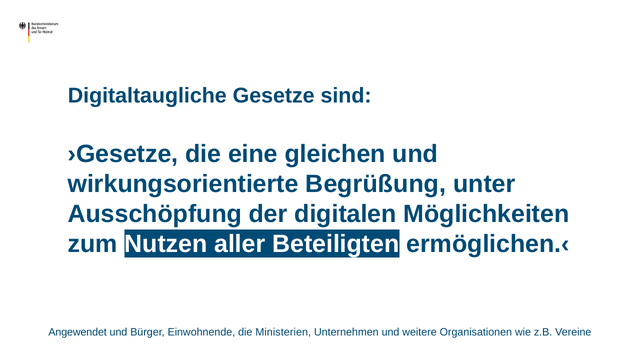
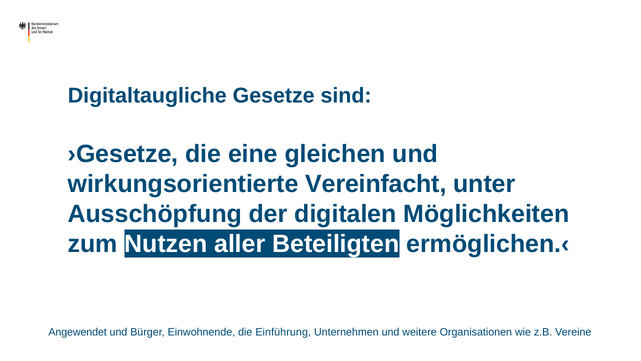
Begrüßung: Begrüßung -> Vereinfacht
Ministerien: Ministerien -> Einführung
